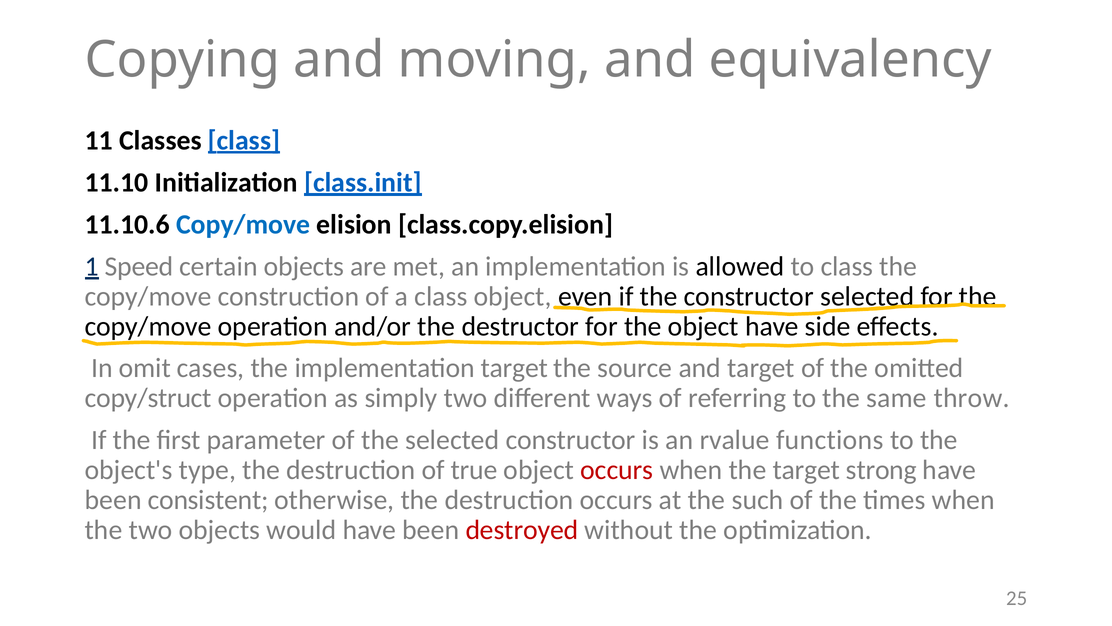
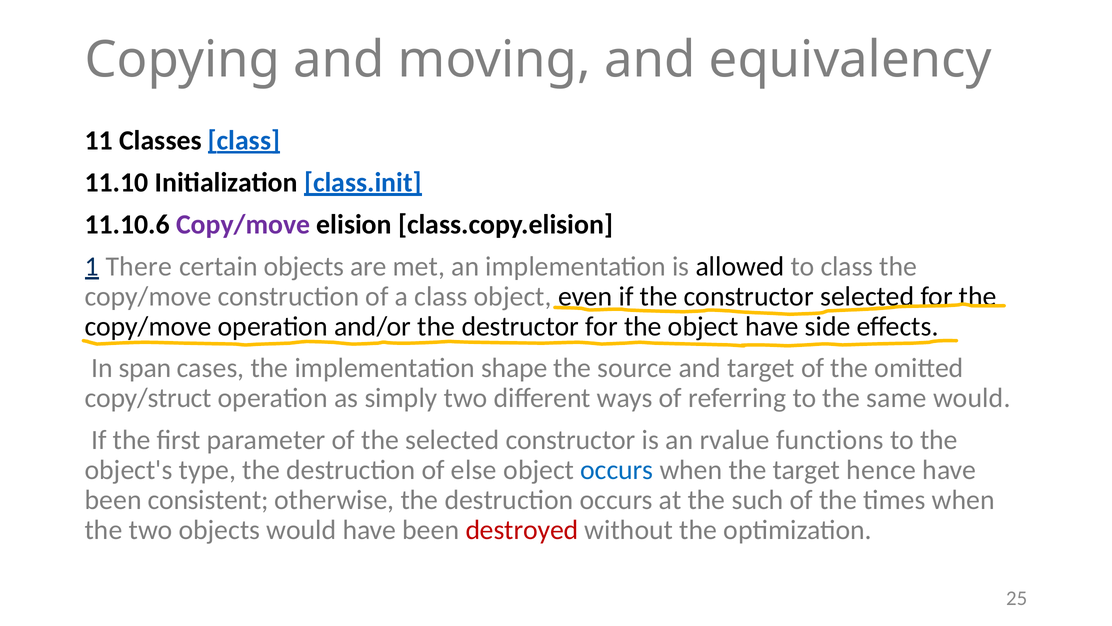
Copy/move at (243, 224) colour: blue -> purple
Speed: Speed -> There
omit: omit -> span
implementation target: target -> shape
same throw: throw -> would
true: true -> else
occurs at (617, 470) colour: red -> blue
strong: strong -> hence
